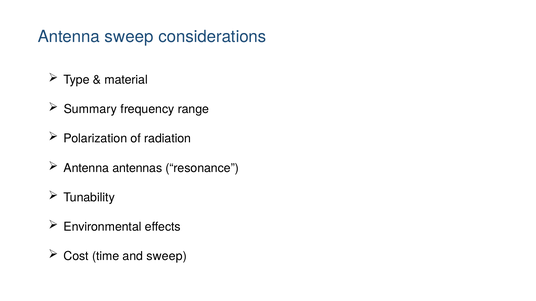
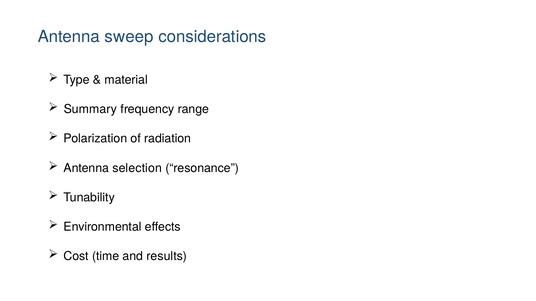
antennas: antennas -> selection
and sweep: sweep -> results
